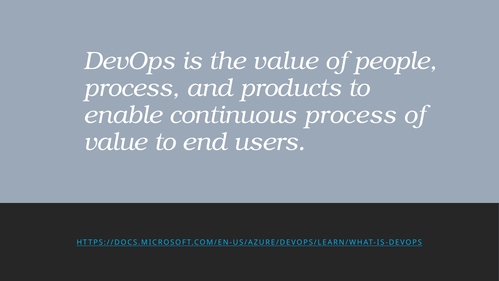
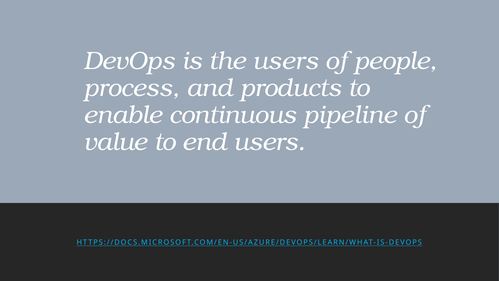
the value: value -> users
continuous process: process -> pipeline
